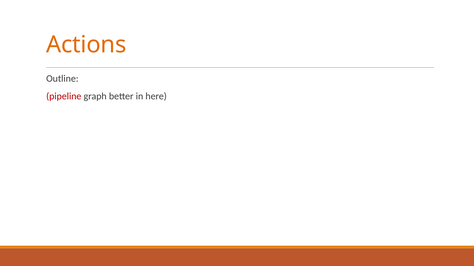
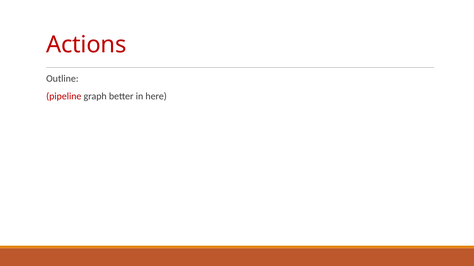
Actions colour: orange -> red
